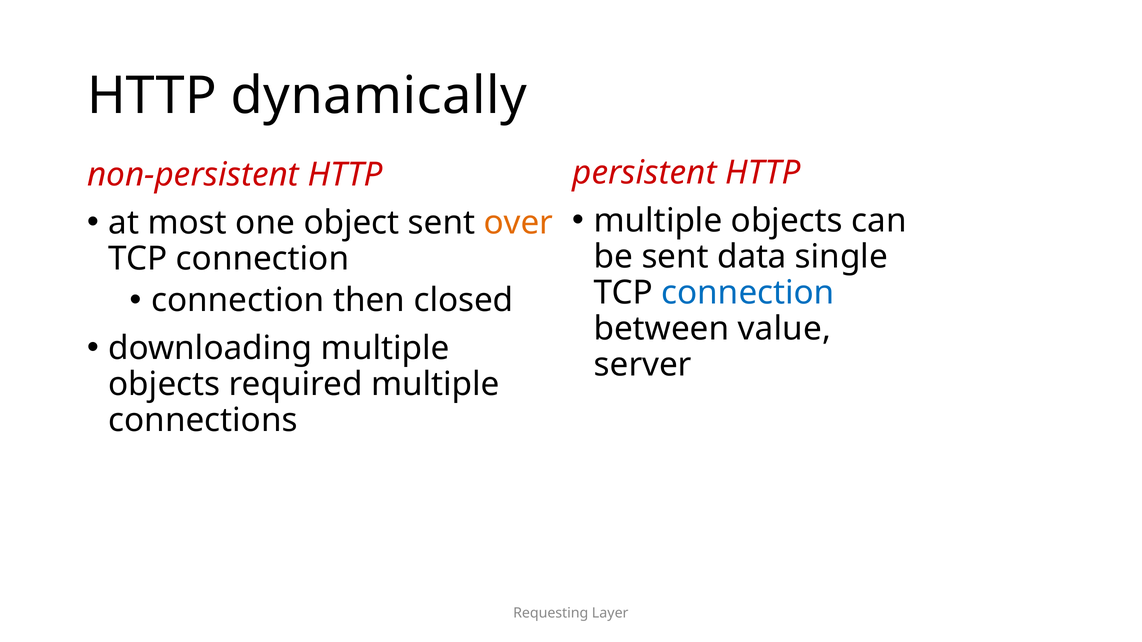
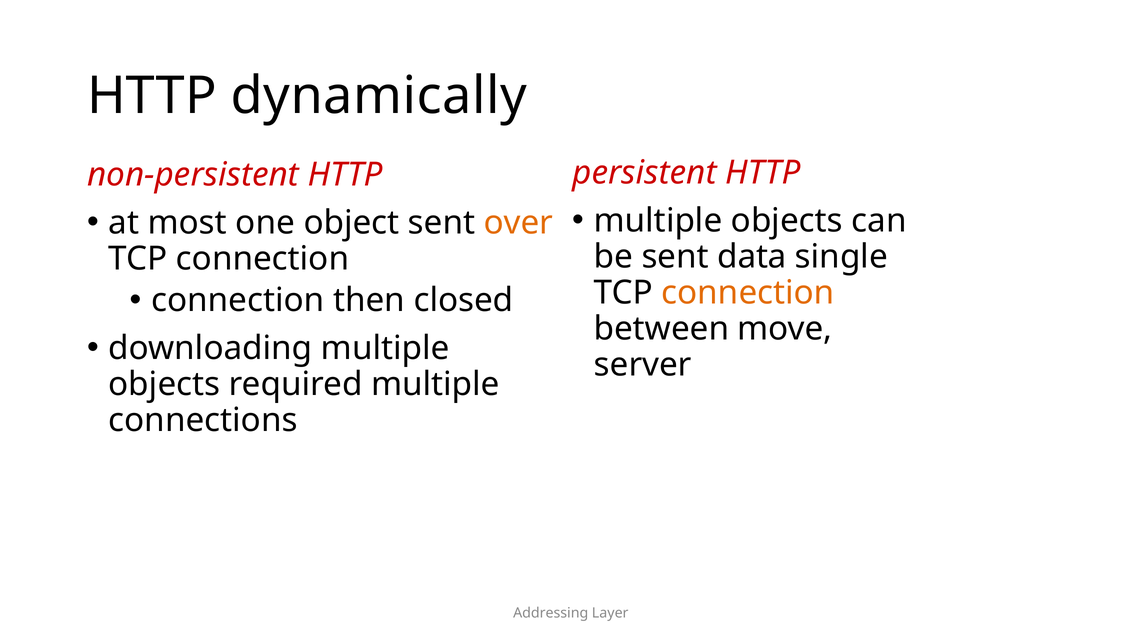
connection at (748, 293) colour: blue -> orange
value: value -> move
Requesting: Requesting -> Addressing
